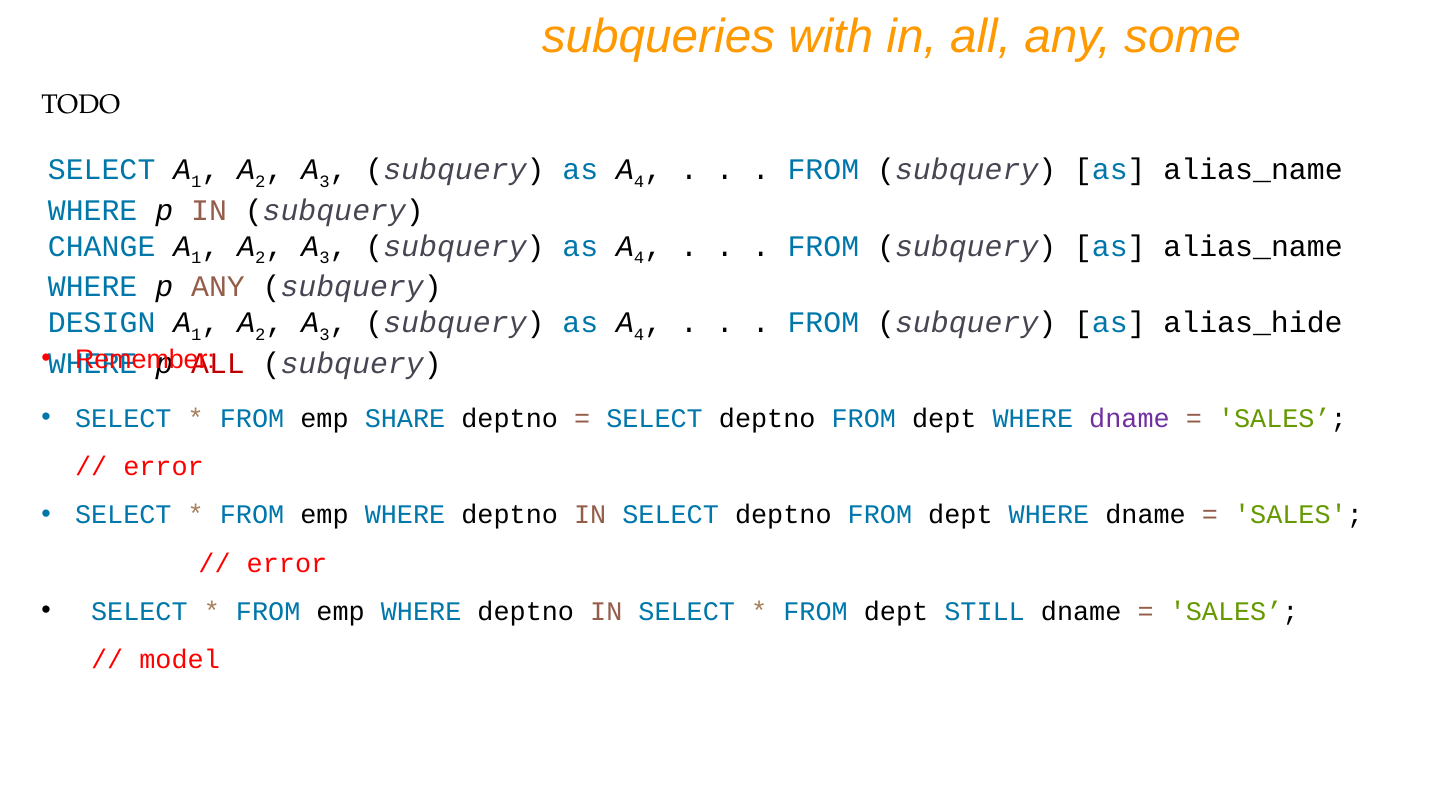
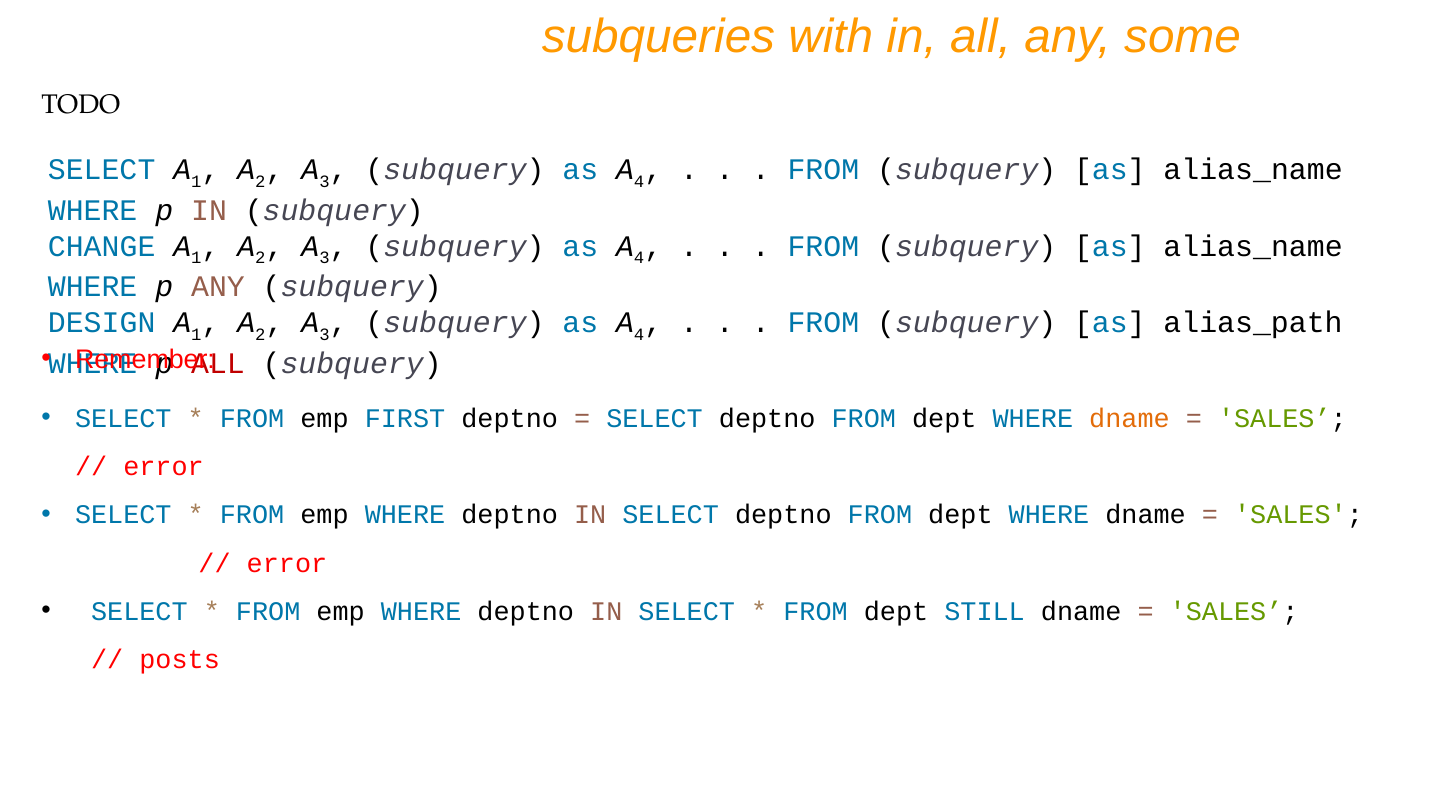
alias_hide: alias_hide -> alias_path
SHARE: SHARE -> FIRST
dname at (1129, 418) colour: purple -> orange
model: model -> posts
